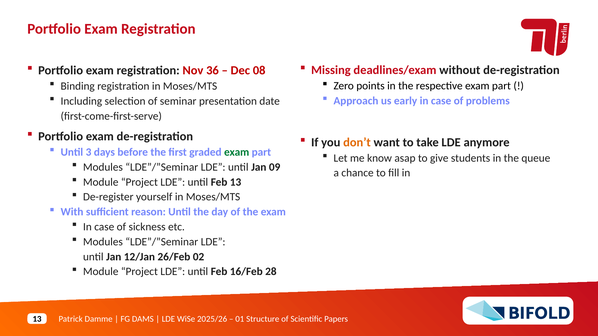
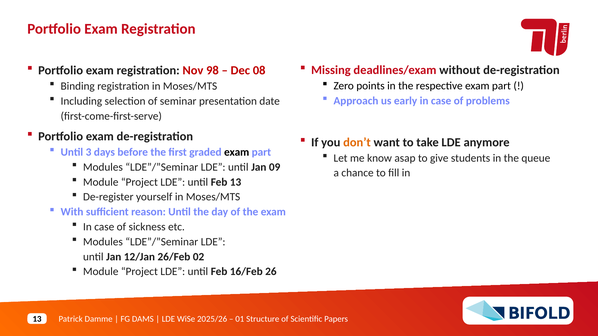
36: 36 -> 98
exam at (237, 152) colour: green -> black
28: 28 -> 26
